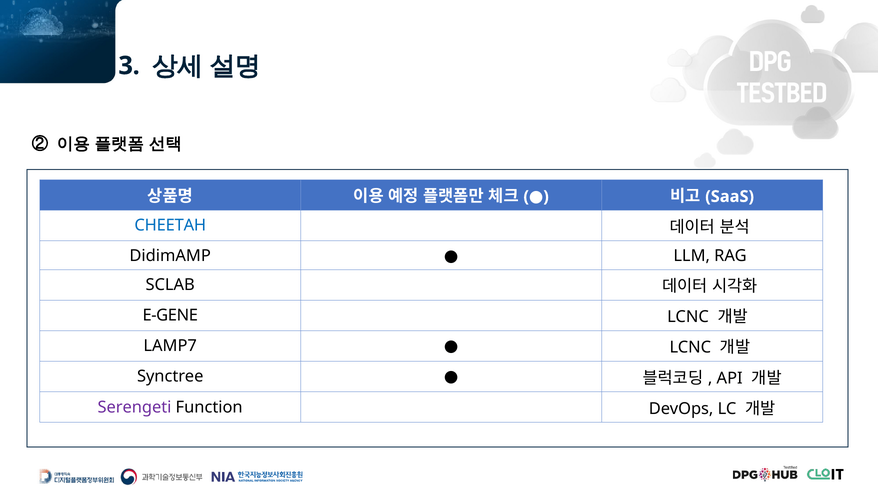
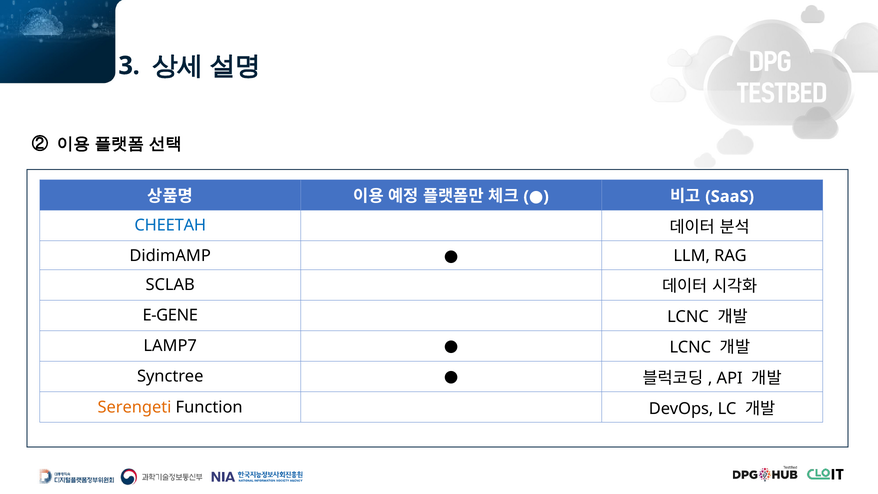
Serengeti colour: purple -> orange
